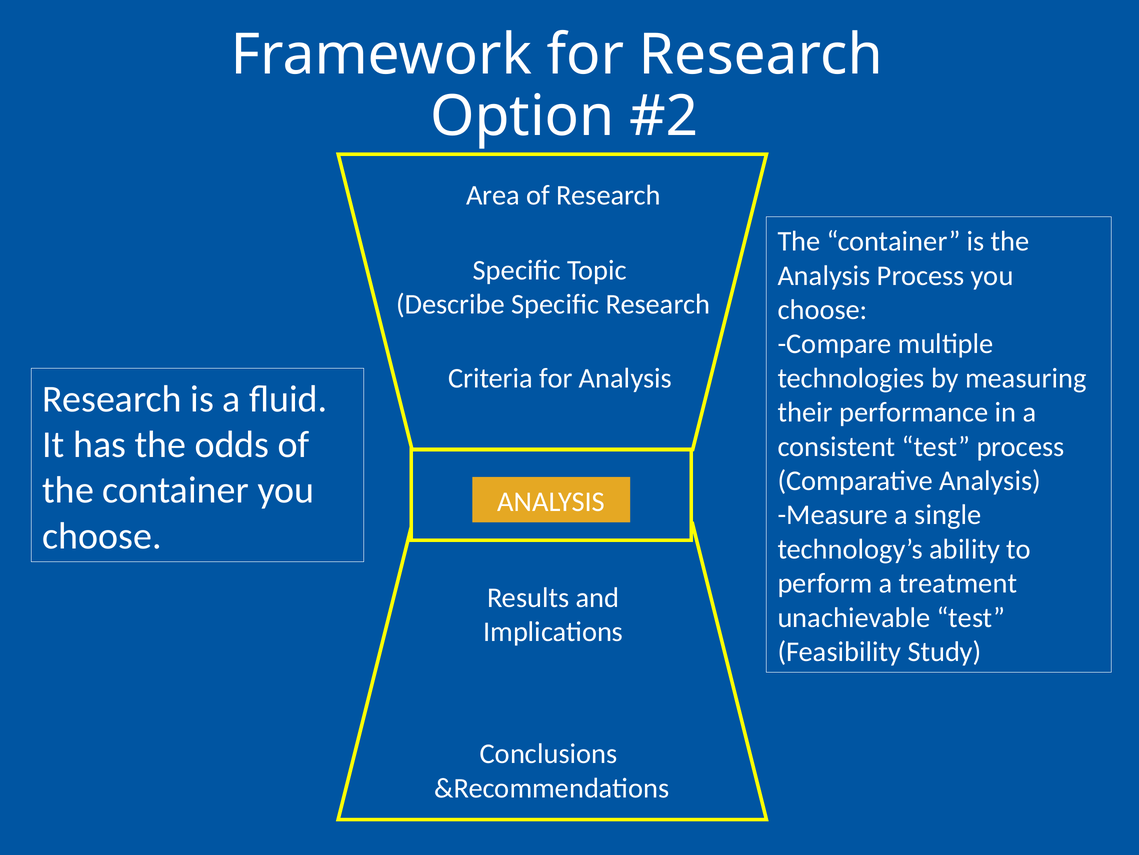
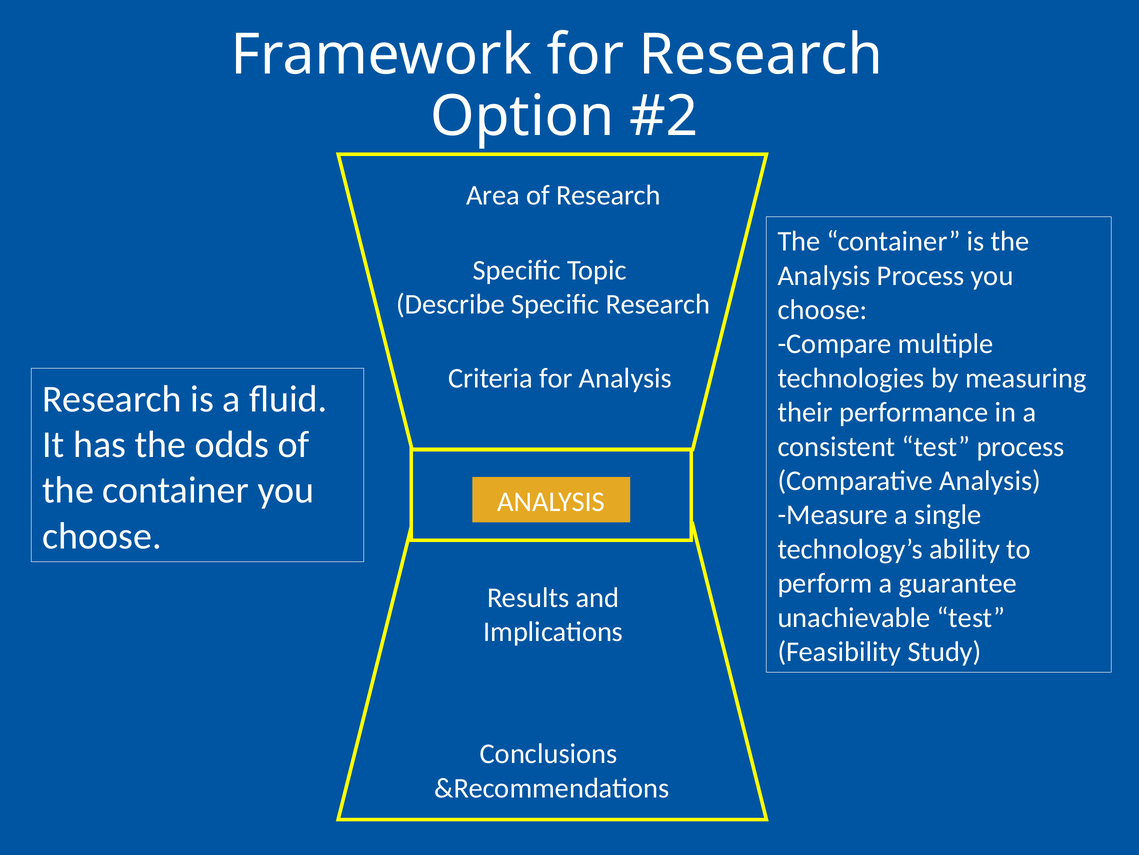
treatment: treatment -> guarantee
